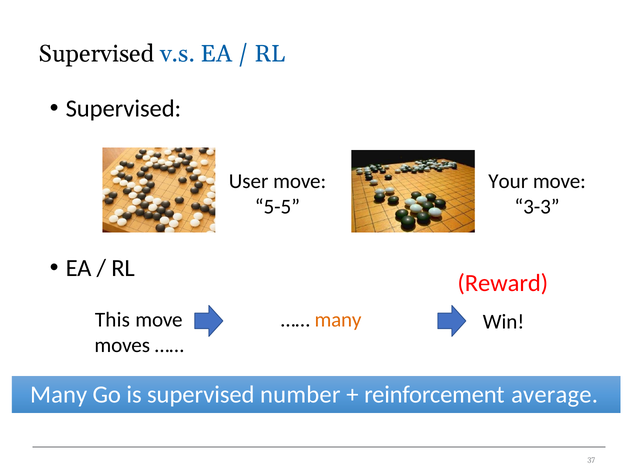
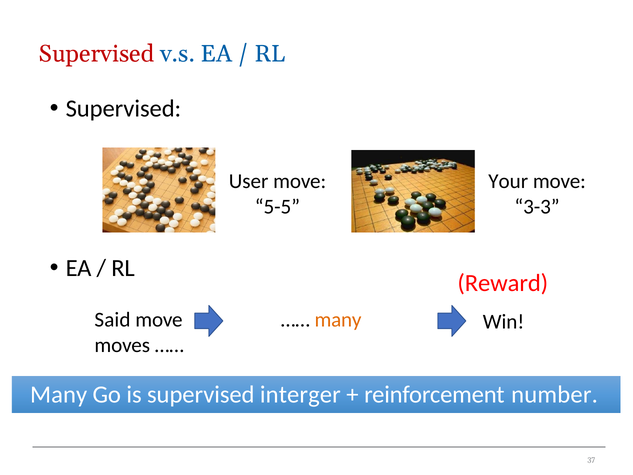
Supervised at (97, 54) colour: black -> red
This: This -> Said
number: number -> interger
average: average -> number
